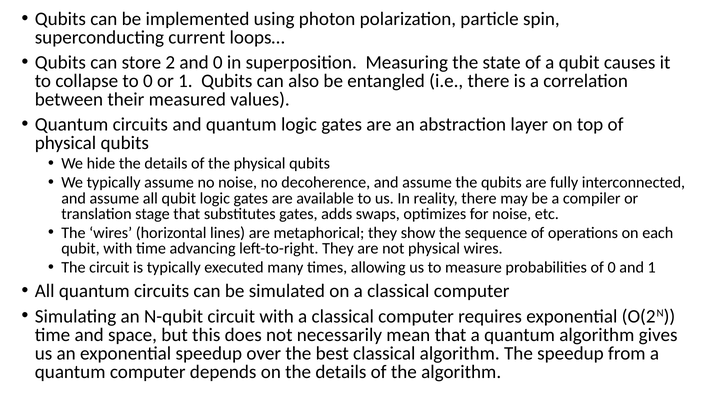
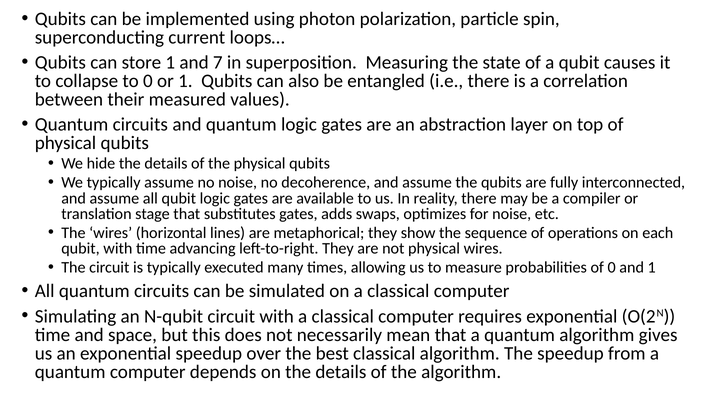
store 2: 2 -> 1
and 0: 0 -> 7
